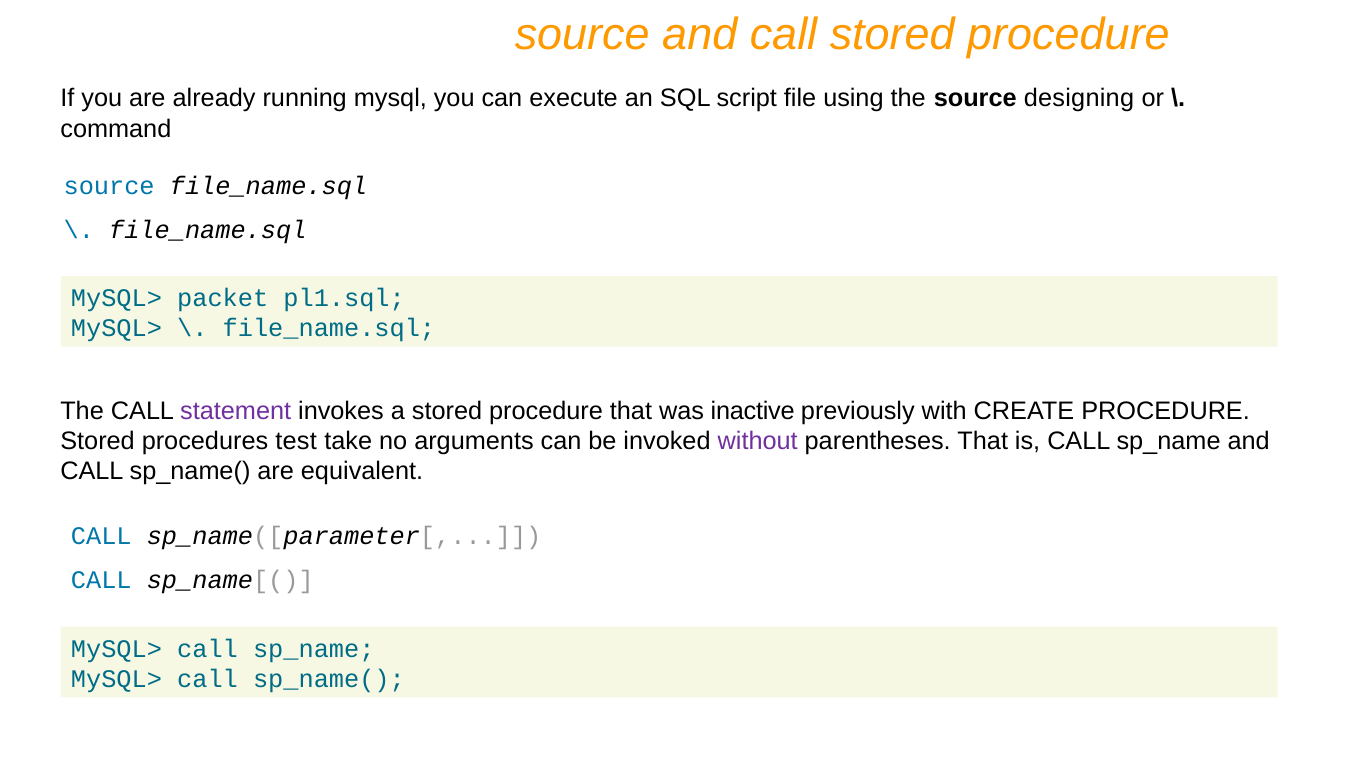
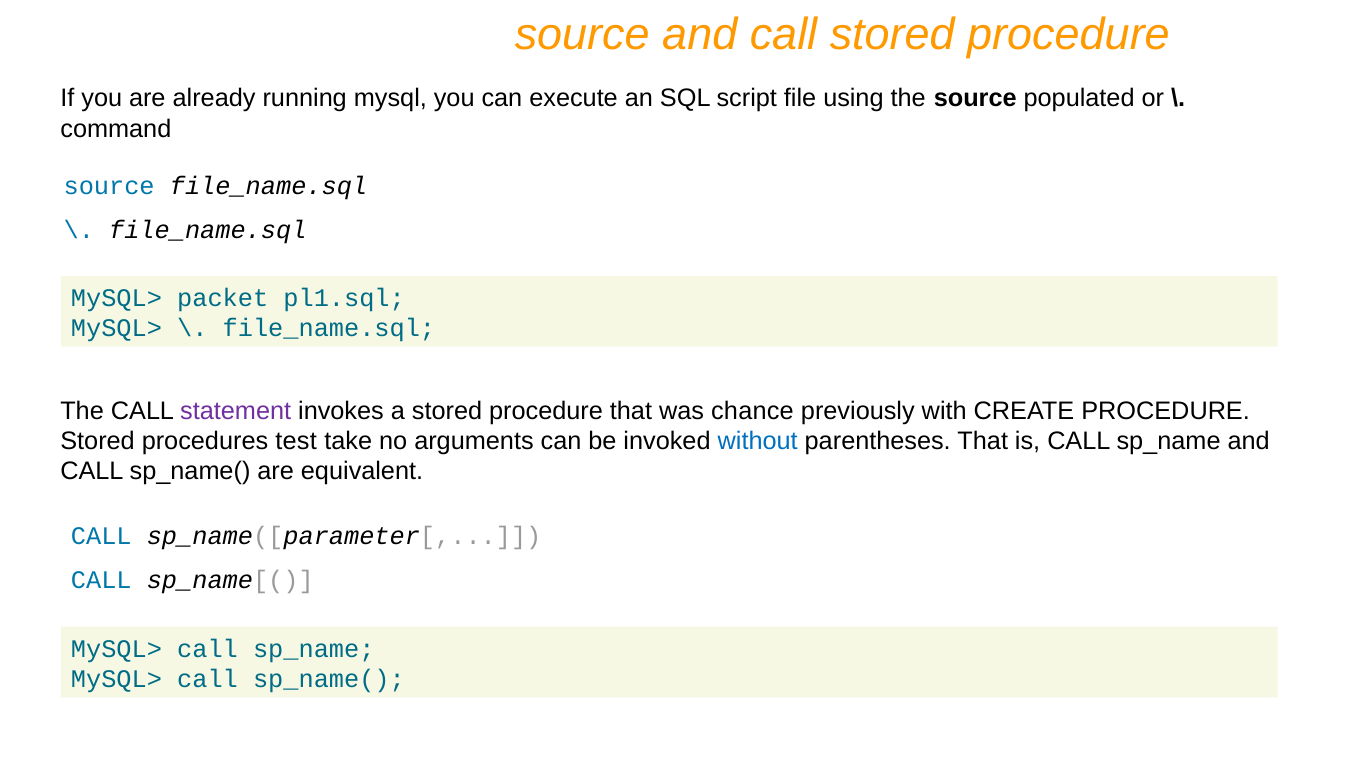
designing: designing -> populated
inactive: inactive -> chance
without colour: purple -> blue
